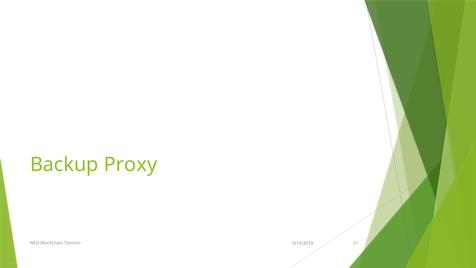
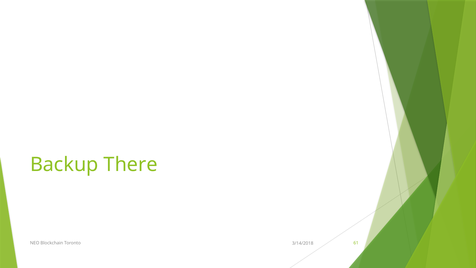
Proxy: Proxy -> There
